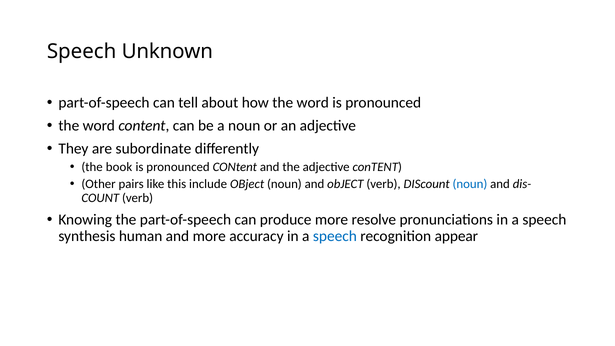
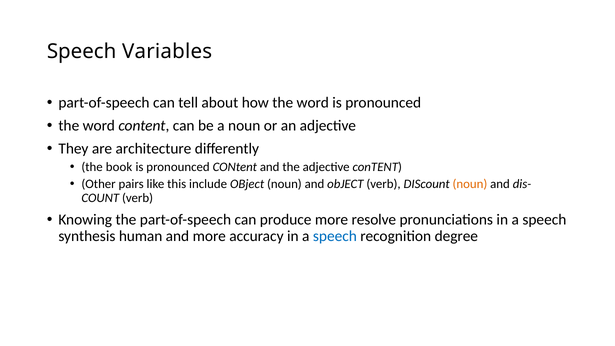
Unknown: Unknown -> Variables
subordinate: subordinate -> architecture
noun at (470, 184) colour: blue -> orange
appear: appear -> degree
